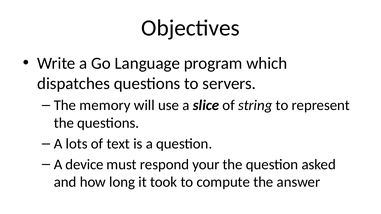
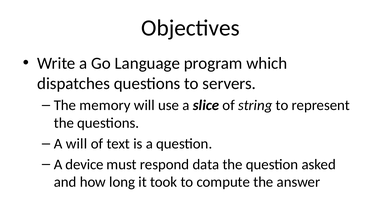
A lots: lots -> will
your: your -> data
